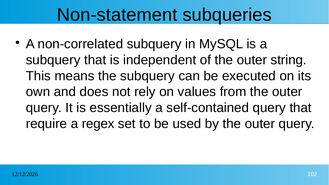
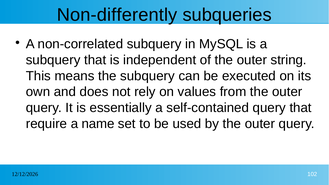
Non-statement: Non-statement -> Non-differently
regex: regex -> name
